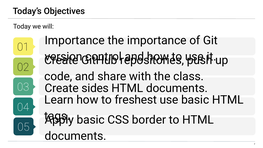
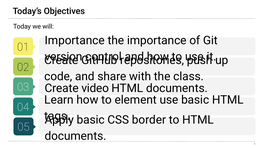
sides: sides -> video
freshest: freshest -> element
